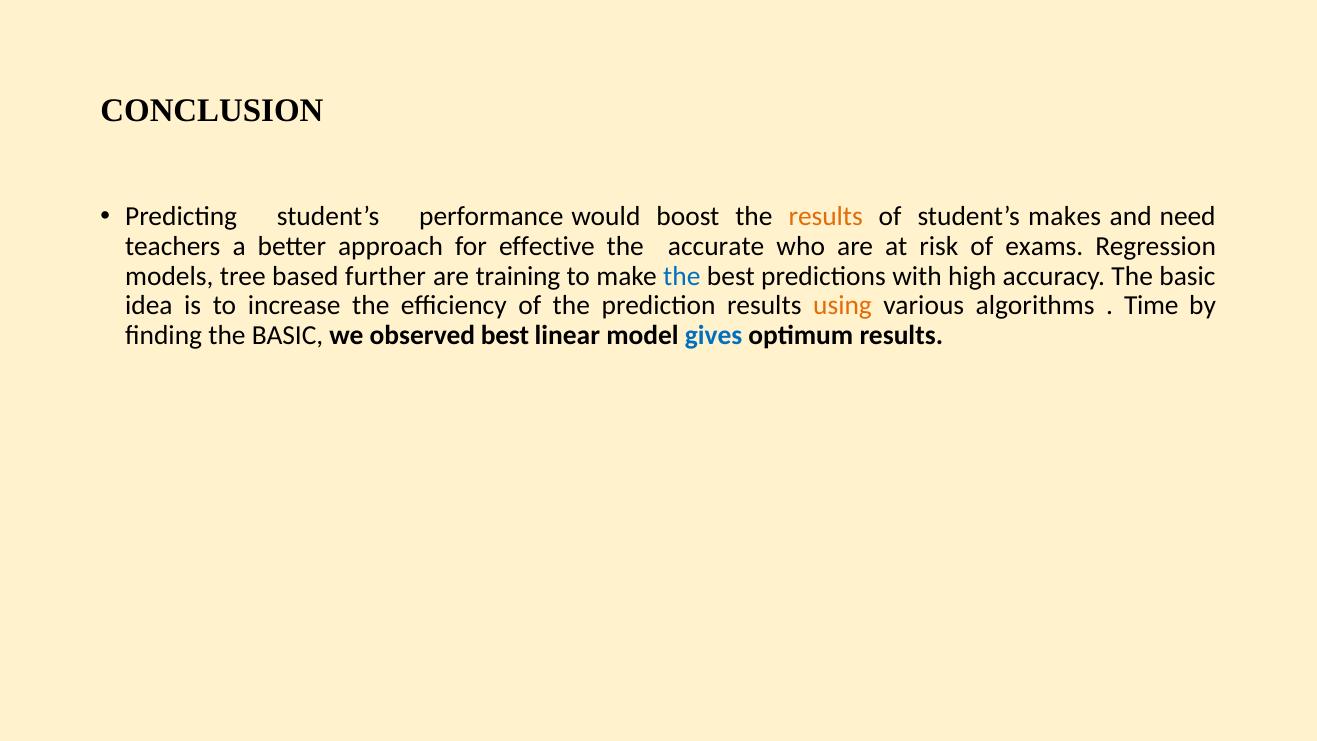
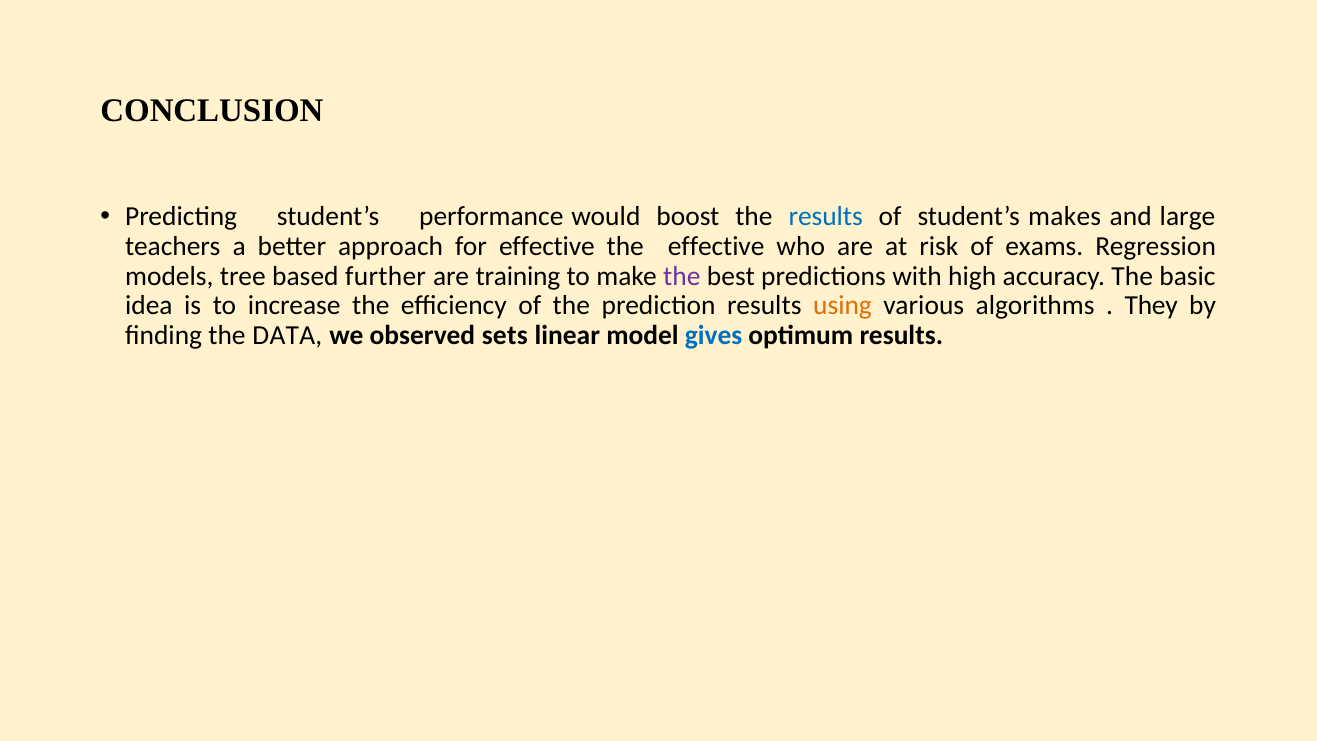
results at (826, 217) colour: orange -> blue
need: need -> large
the accurate: accurate -> effective
the at (682, 276) colour: blue -> purple
Time: Time -> They
finding the BASIC: BASIC -> DATA
observed best: best -> sets
